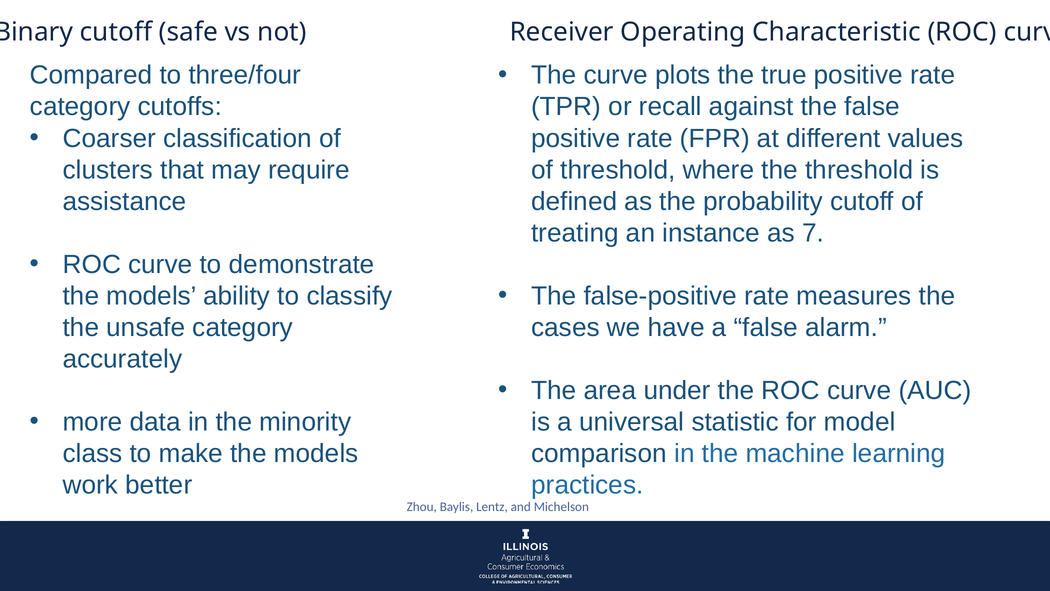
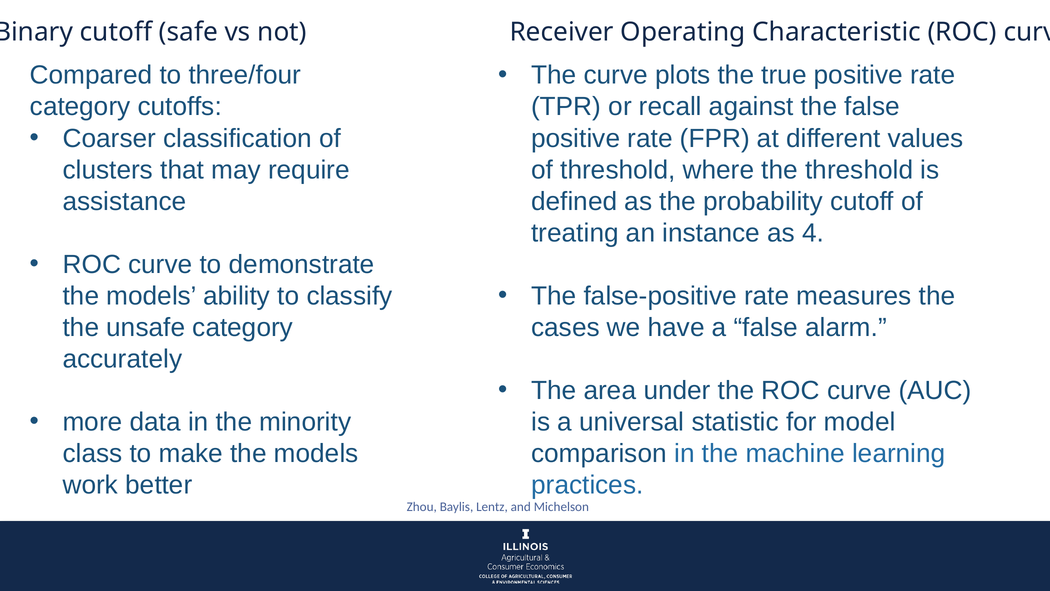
7: 7 -> 4
